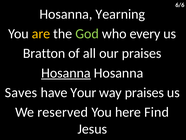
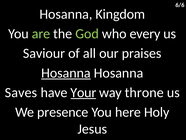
Yearning: Yearning -> Kingdom
are colour: yellow -> light green
Bratton: Bratton -> Saviour
Your underline: none -> present
way praises: praises -> throne
reserved: reserved -> presence
Find: Find -> Holy
